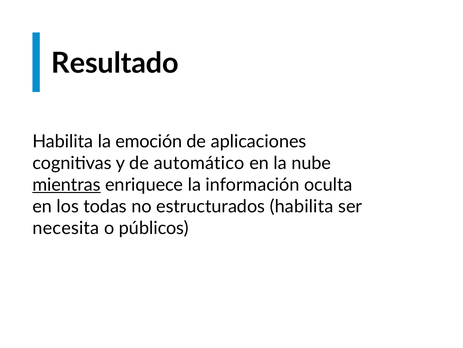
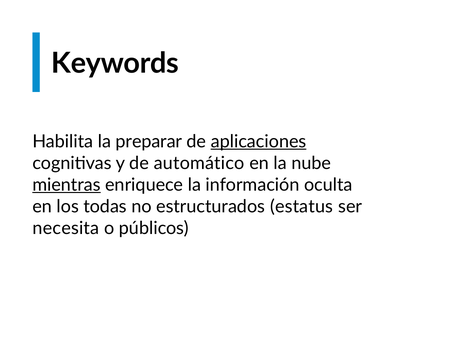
Resultado: Resultado -> Keywords
emoción: emoción -> preparar
aplicaciones underline: none -> present
estructurados habilita: habilita -> estatus
